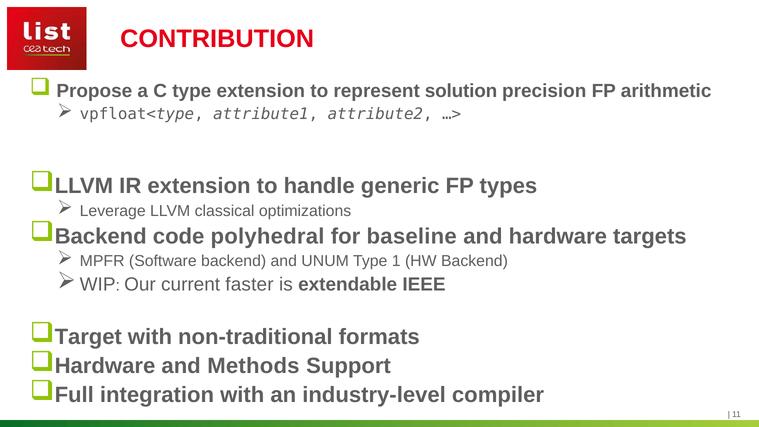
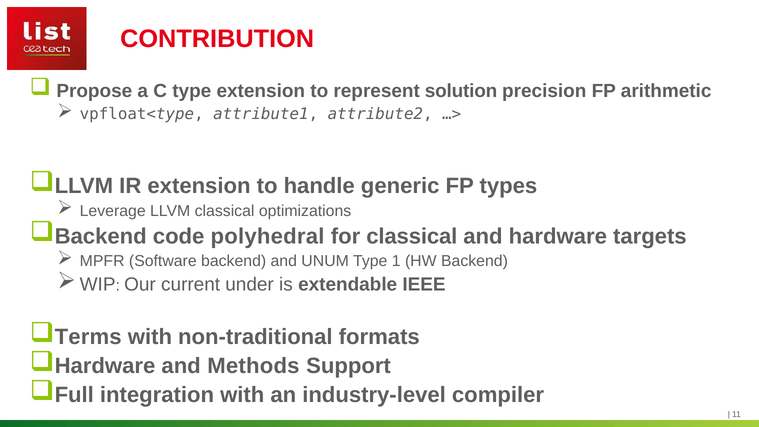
for baseline: baseline -> classical
faster: faster -> under
Target: Target -> Terms
